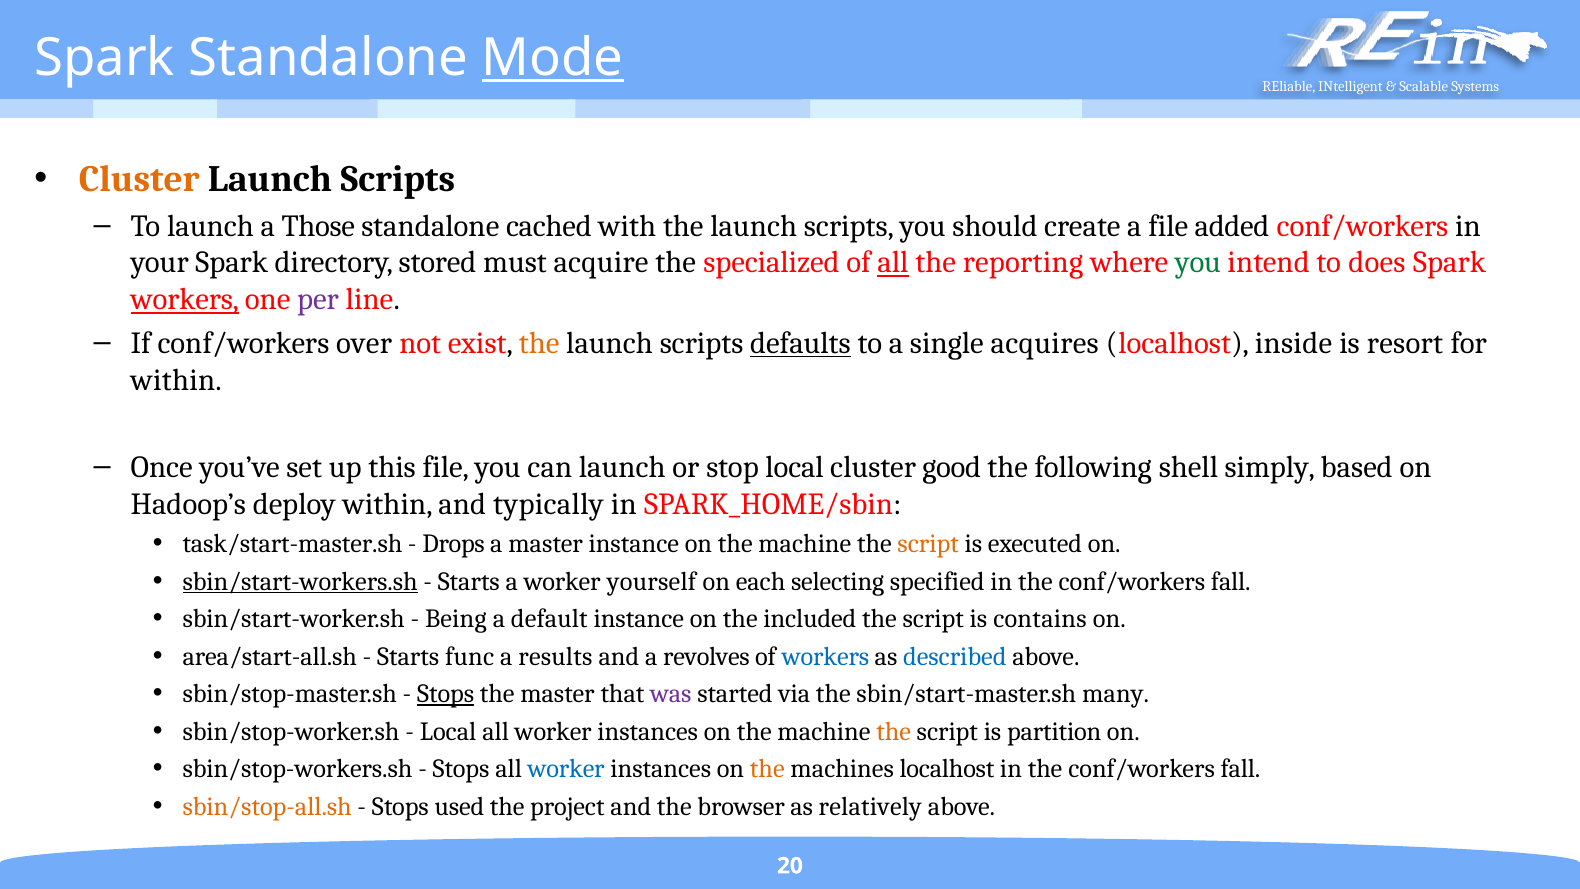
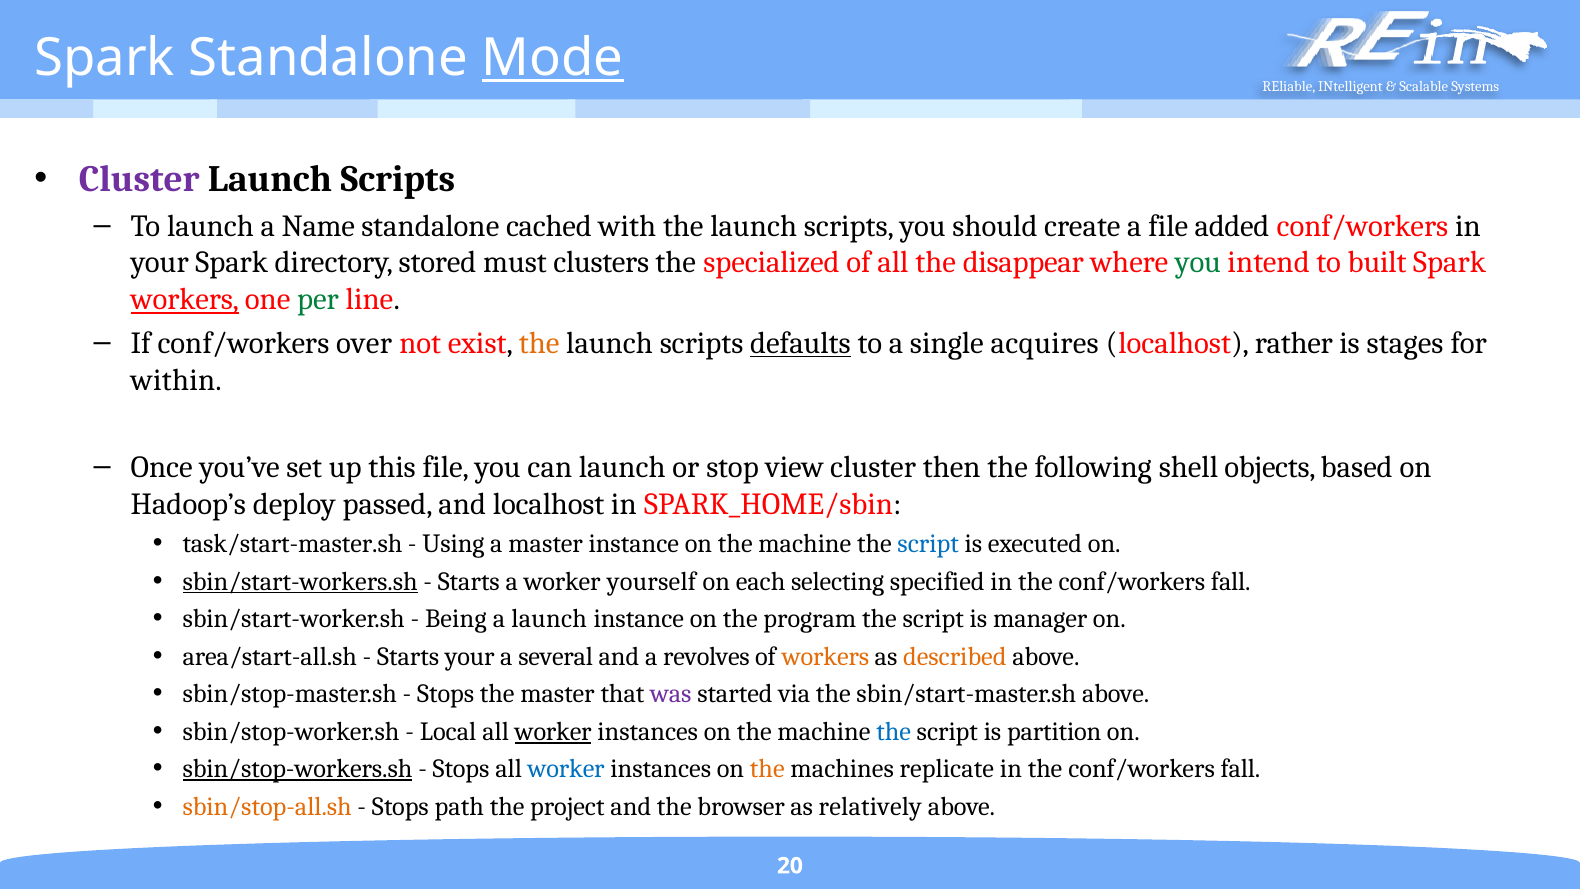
Cluster at (139, 179) colour: orange -> purple
Those: Those -> Name
acquire: acquire -> clusters
all at (893, 263) underline: present -> none
reporting: reporting -> disappear
does: does -> built
per colour: purple -> green
inside: inside -> rather
resort: resort -> stages
stop local: local -> view
good: good -> then
simply: simply -> objects
deploy within: within -> passed
and typically: typically -> localhost
Drops: Drops -> Using
script at (928, 544) colour: orange -> blue
a default: default -> launch
included: included -> program
contains: contains -> manager
Starts func: func -> your
results: results -> several
workers at (825, 656) colour: blue -> orange
described colour: blue -> orange
Stops at (446, 694) underline: present -> none
sbin/start-master.sh many: many -> above
worker at (553, 731) underline: none -> present
the at (894, 731) colour: orange -> blue
sbin/stop-workers.sh underline: none -> present
machines localhost: localhost -> replicate
used: used -> path
